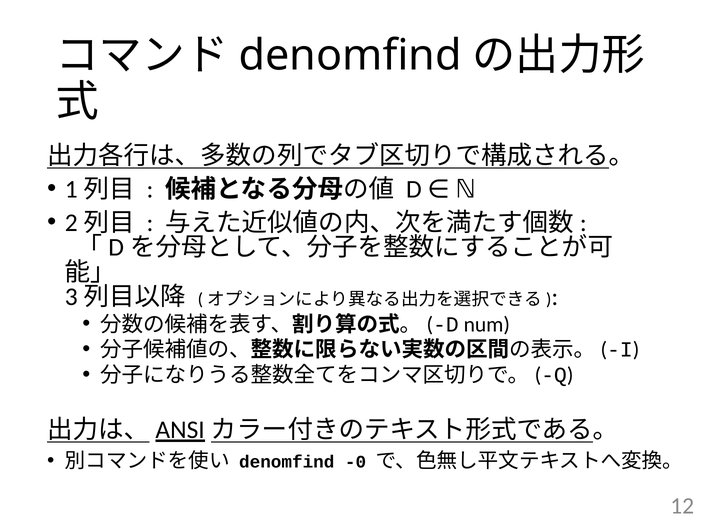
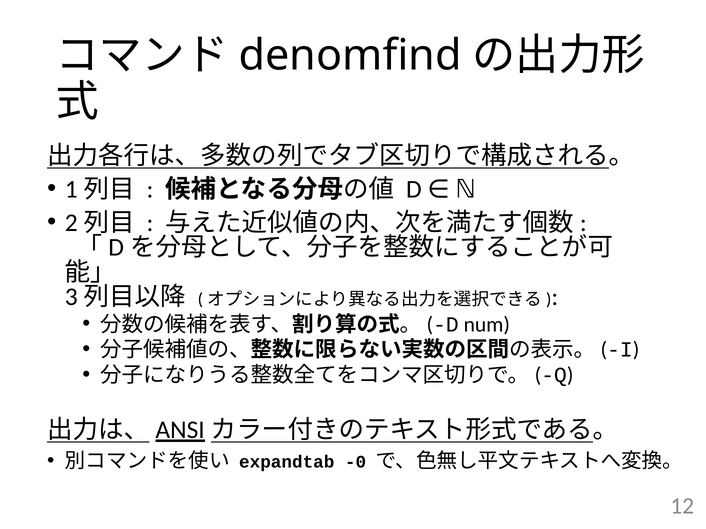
denomfind at (287, 463): denomfind -> expandtab
